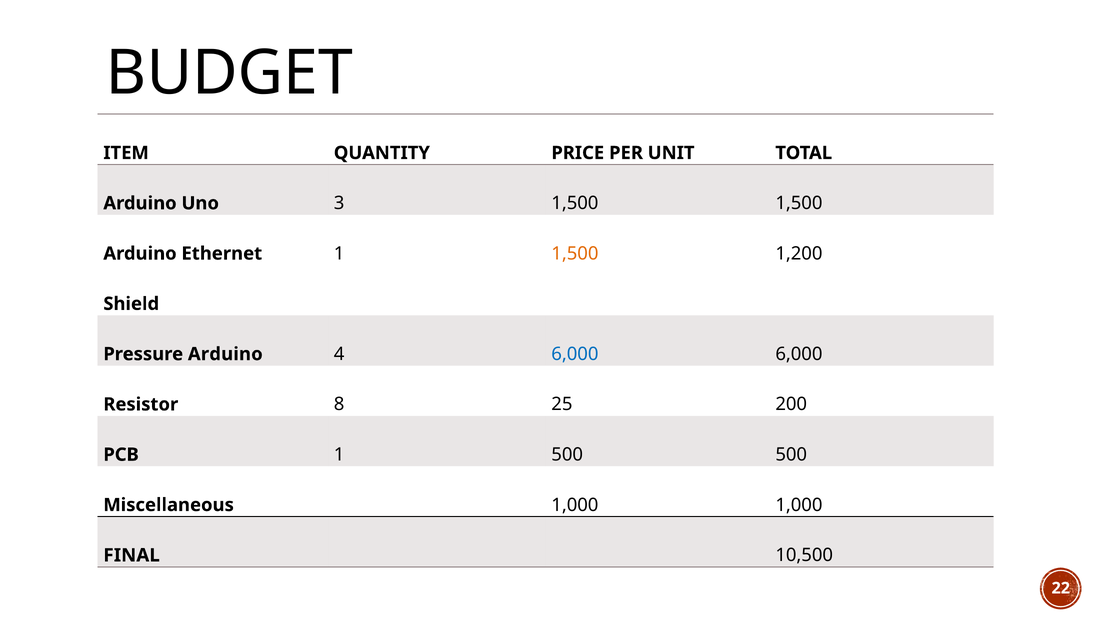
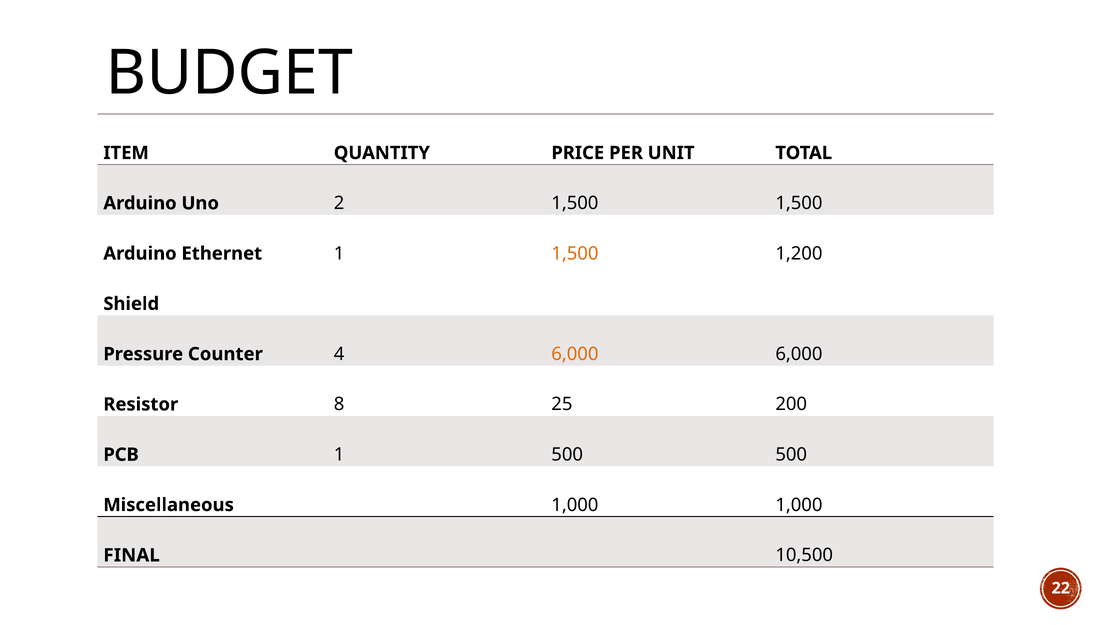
3: 3 -> 2
Pressure Arduino: Arduino -> Counter
6,000 at (575, 354) colour: blue -> orange
